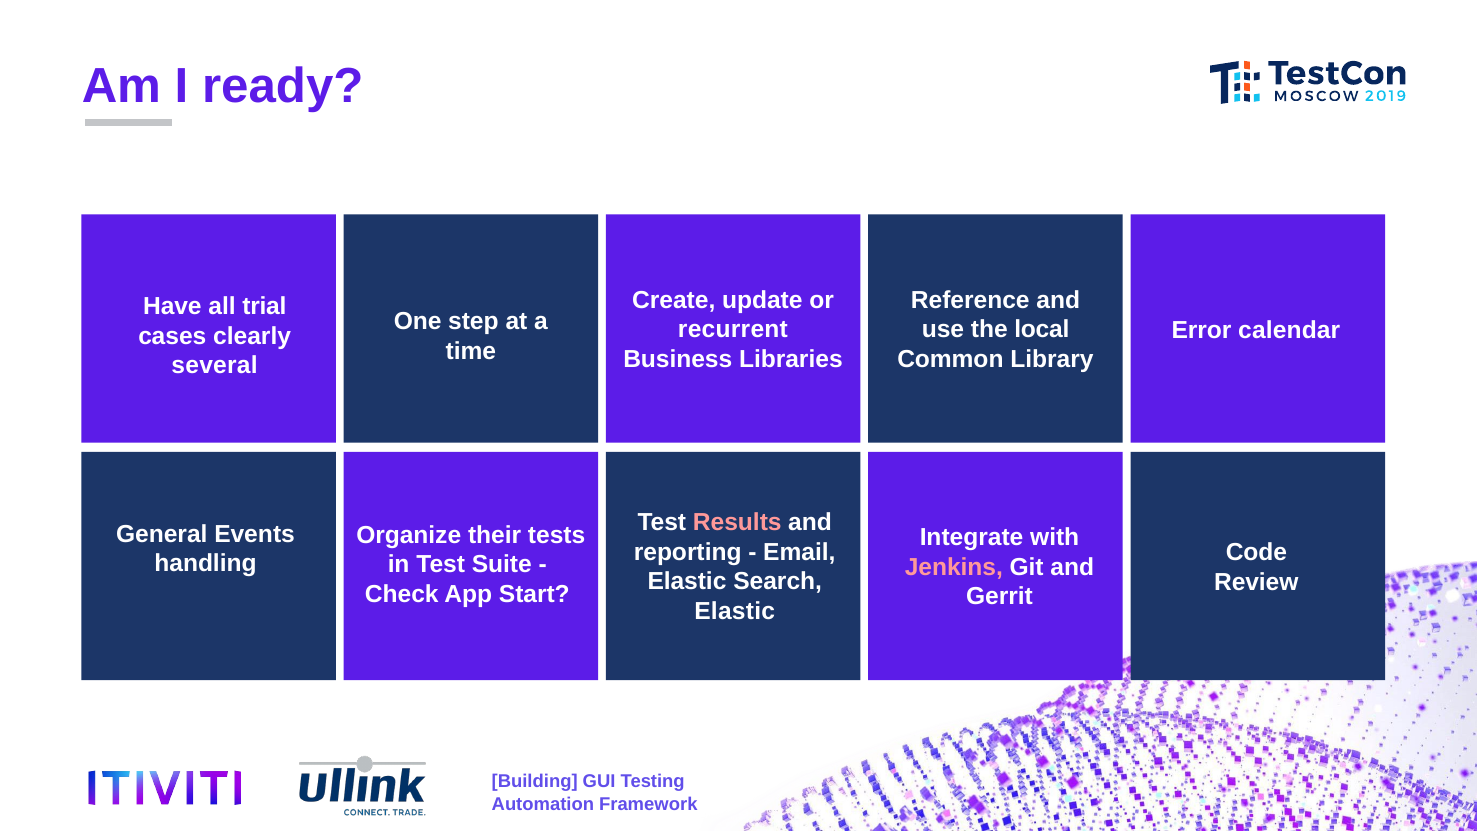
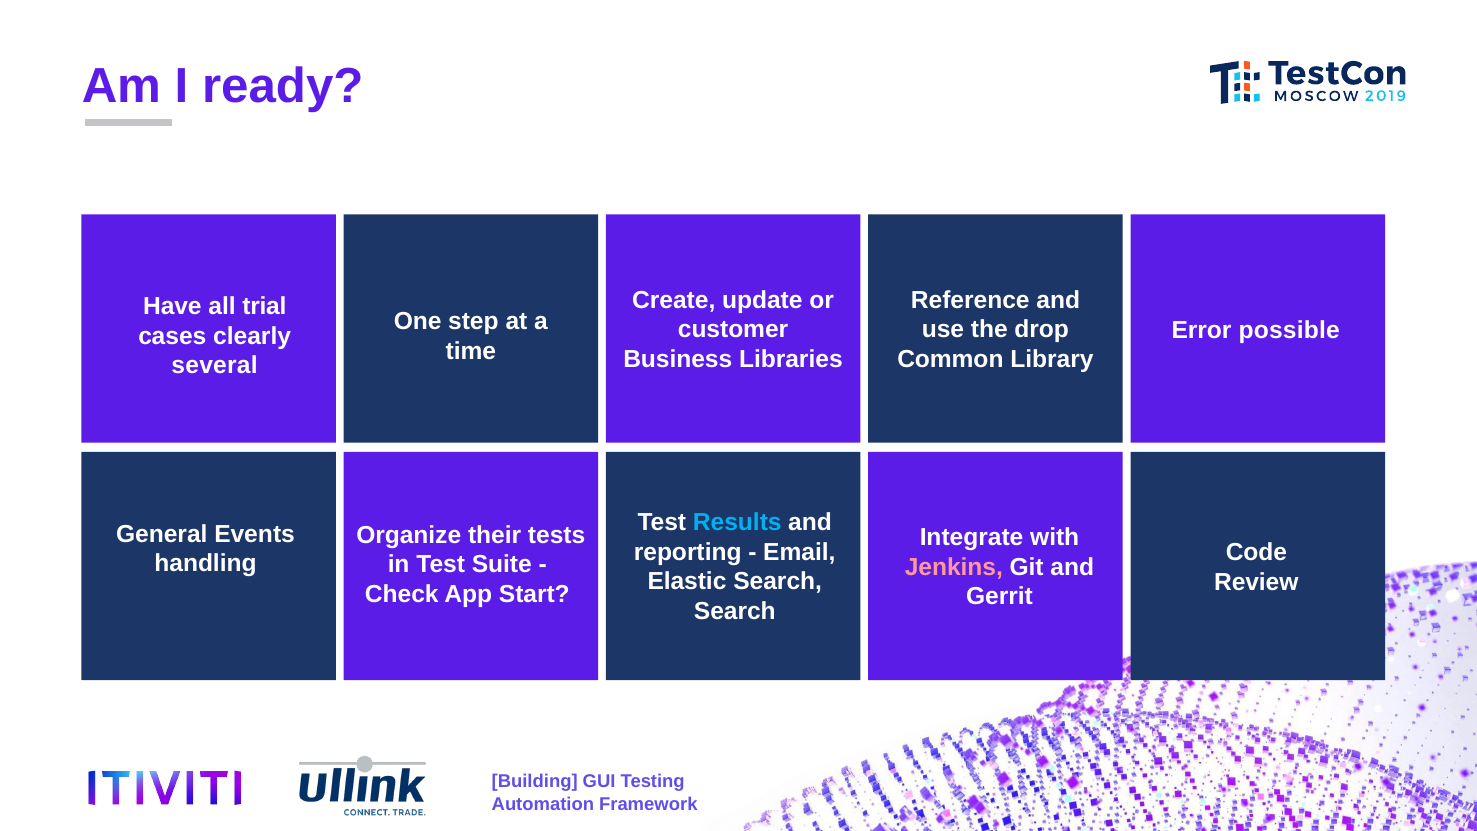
recurrent: recurrent -> customer
local: local -> drop
calendar: calendar -> possible
Results colour: pink -> light blue
Elastic at (735, 611): Elastic -> Search
